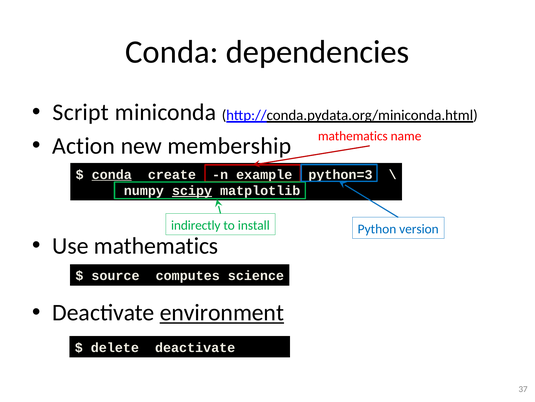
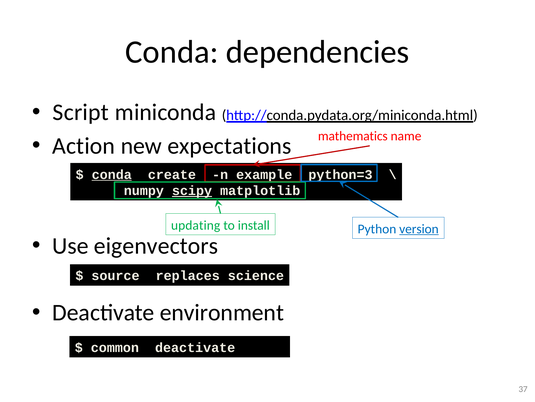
membership: membership -> expectations
indirectly: indirectly -> updating
version underline: none -> present
Use mathematics: mathematics -> eigenvectors
computes: computes -> replaces
environment underline: present -> none
delete: delete -> common
